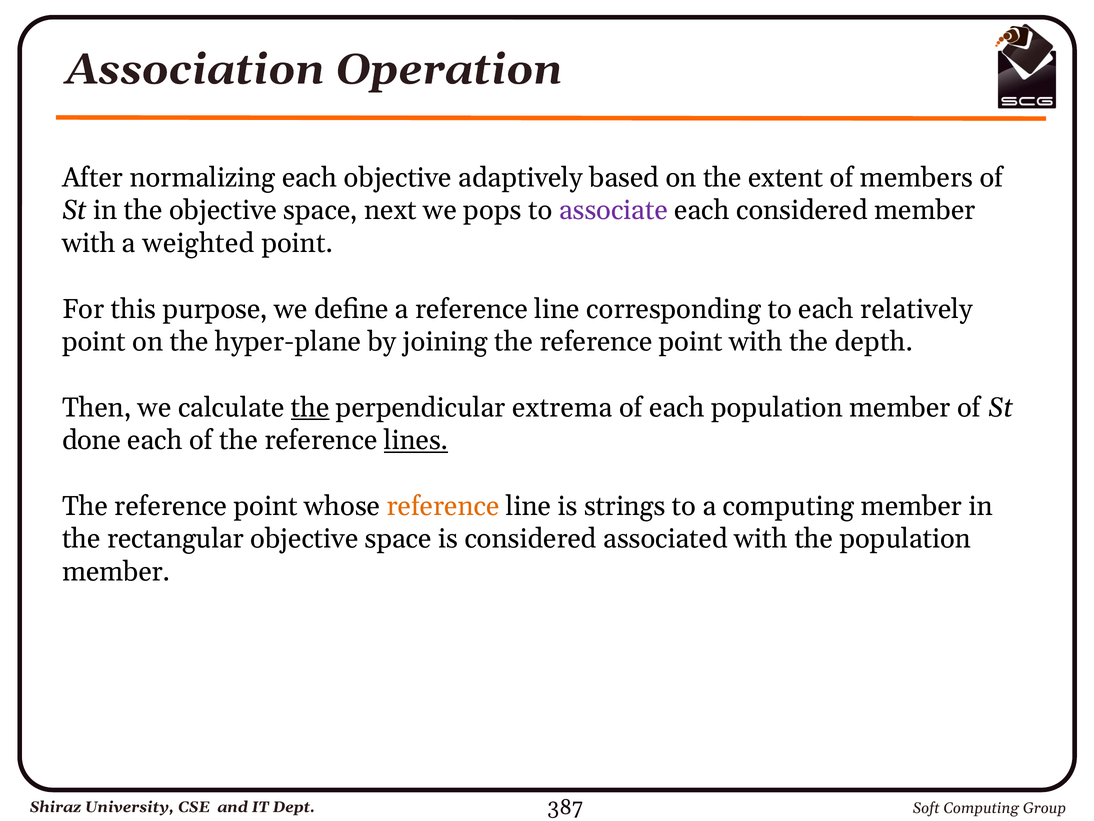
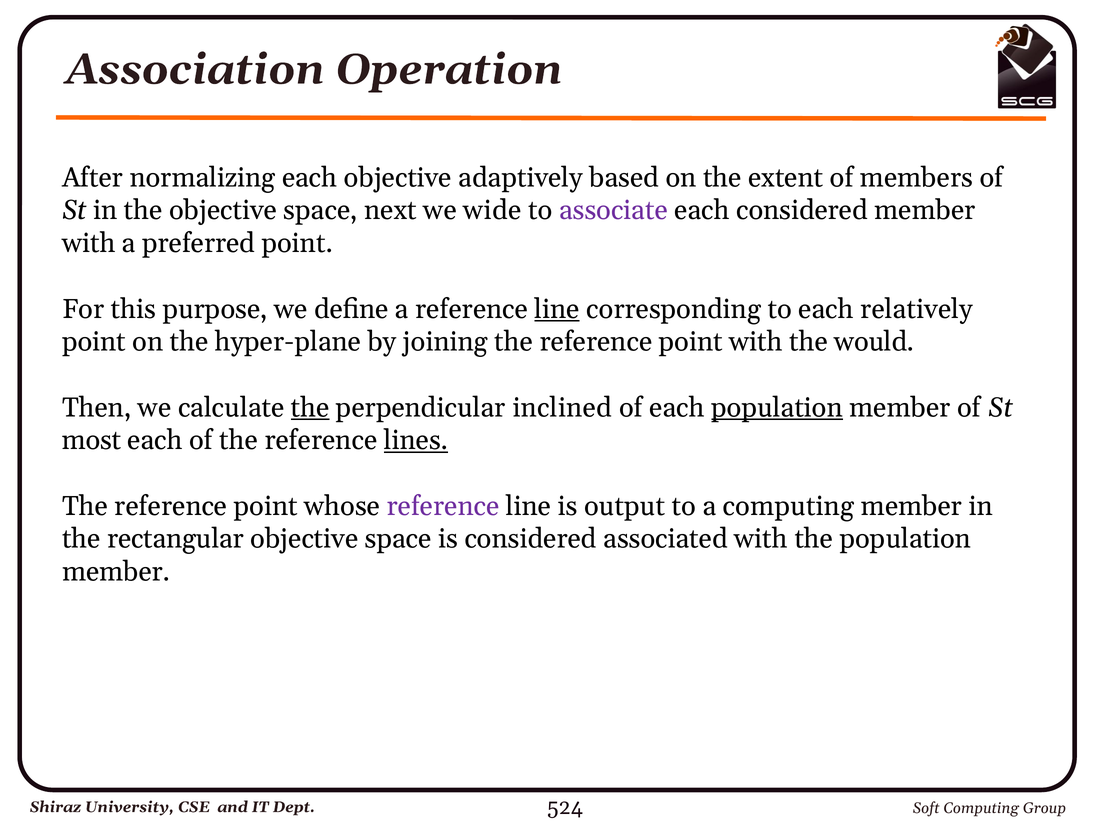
pops: pops -> wide
weighted: weighted -> preferred
line at (557, 309) underline: none -> present
depth: depth -> would
extrema: extrema -> inclined
population at (777, 407) underline: none -> present
done: done -> most
reference at (443, 506) colour: orange -> purple
strings: strings -> output
387: 387 -> 524
